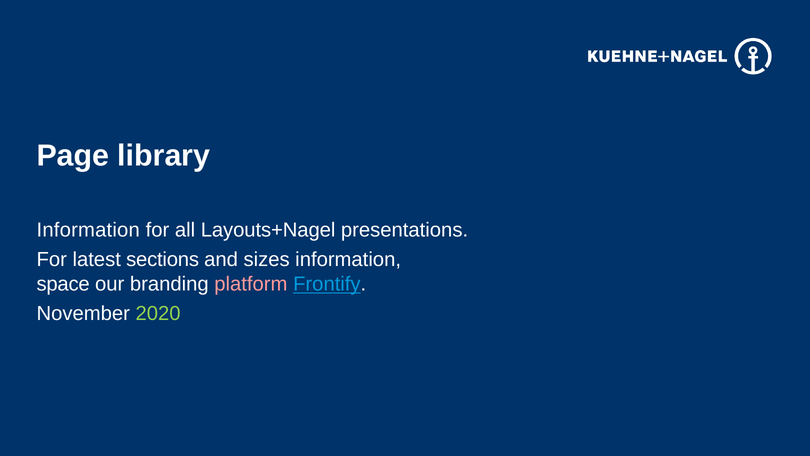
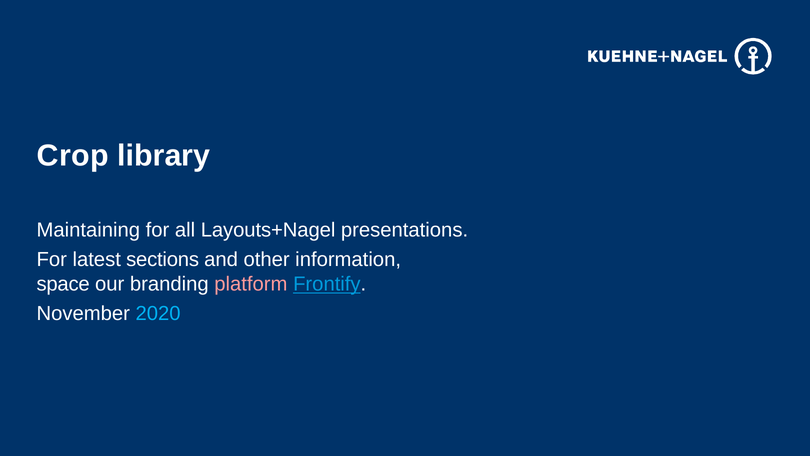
Page: Page -> Crop
Information at (88, 230): Information -> Maintaining
sizes: sizes -> other
2020 colour: light green -> light blue
